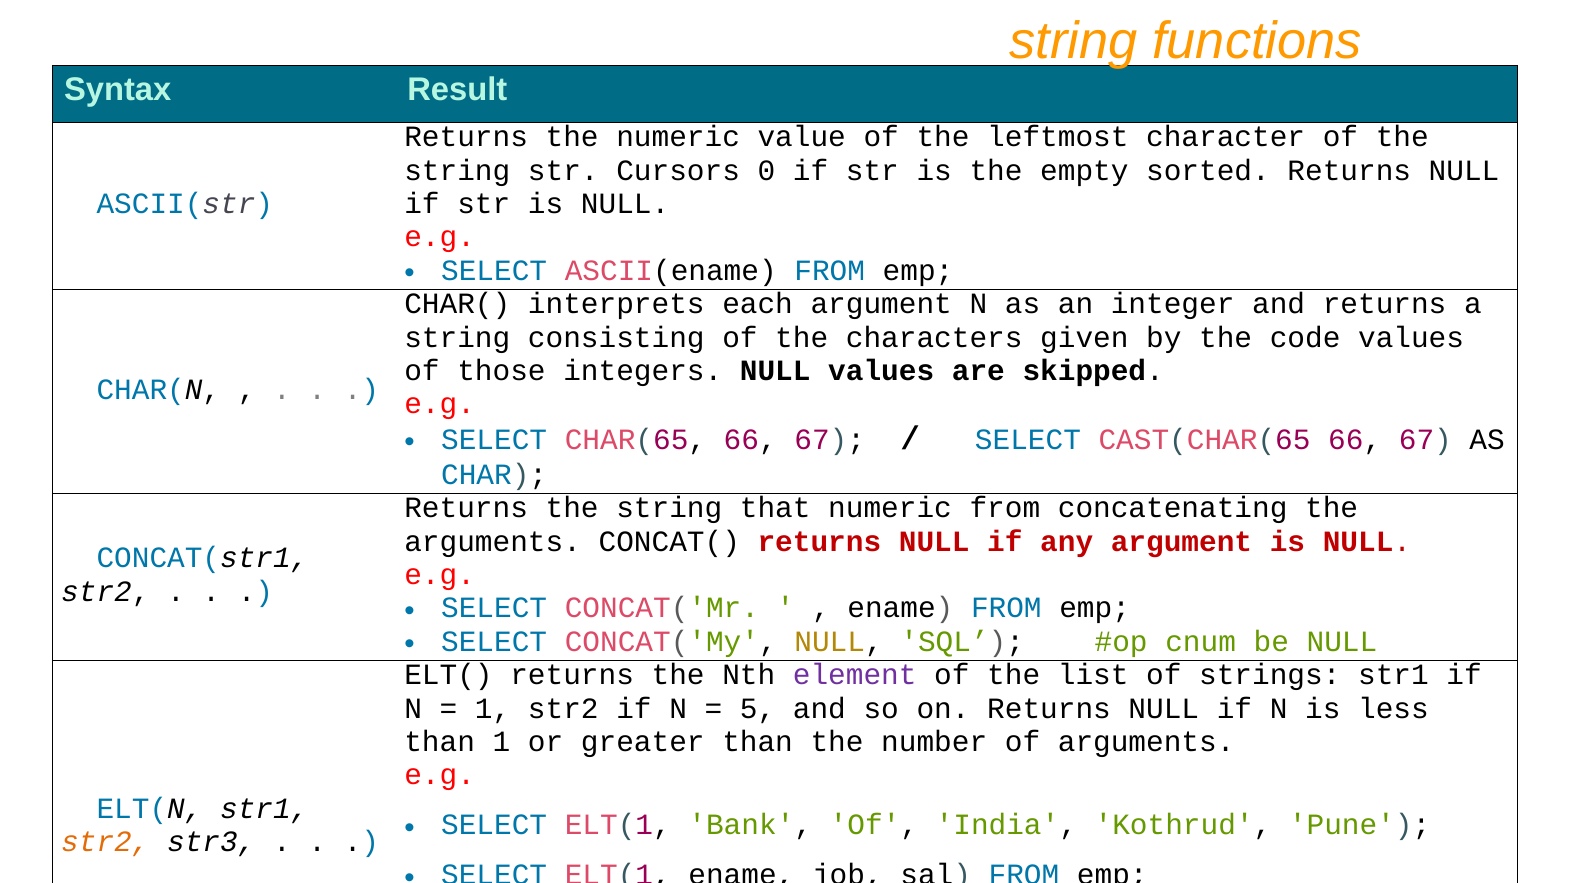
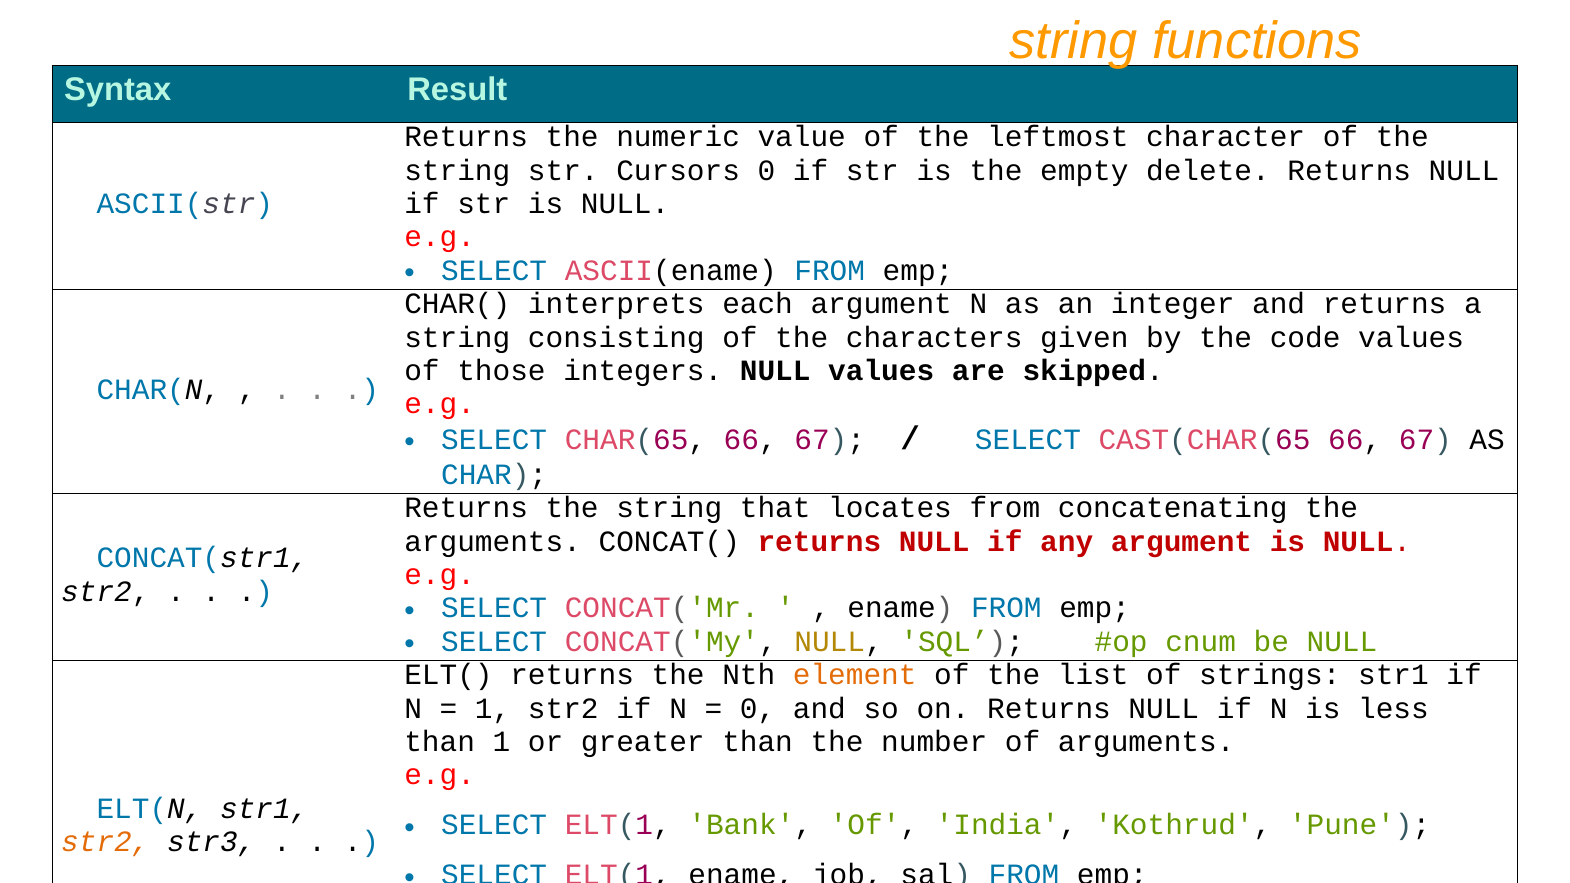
sorted: sorted -> delete
that numeric: numeric -> locates
element colour: purple -> orange
5 at (758, 708): 5 -> 0
